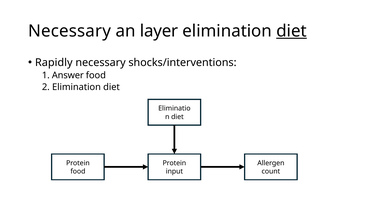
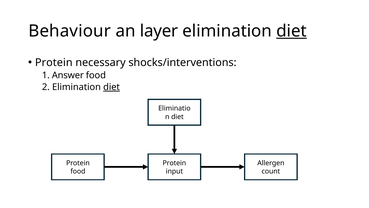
Necessary at (70, 31): Necessary -> Behaviour
Rapidly at (54, 62): Rapidly -> Protein
diet at (112, 87) underline: none -> present
